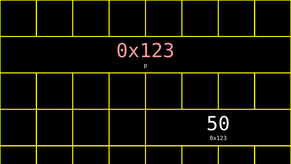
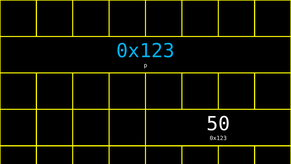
0x123 at (145, 51) colour: pink -> light blue
